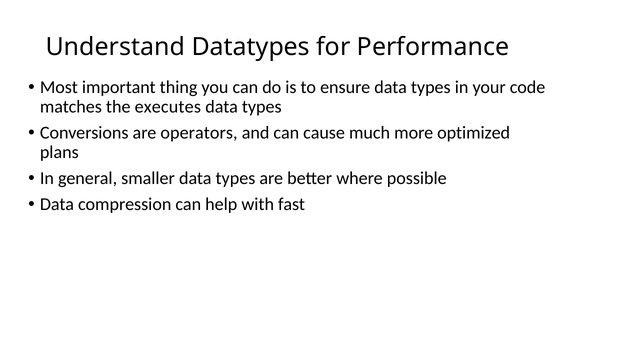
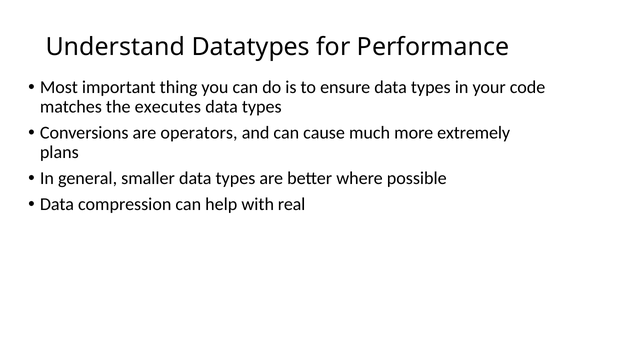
optimized: optimized -> extremely
fast: fast -> real
